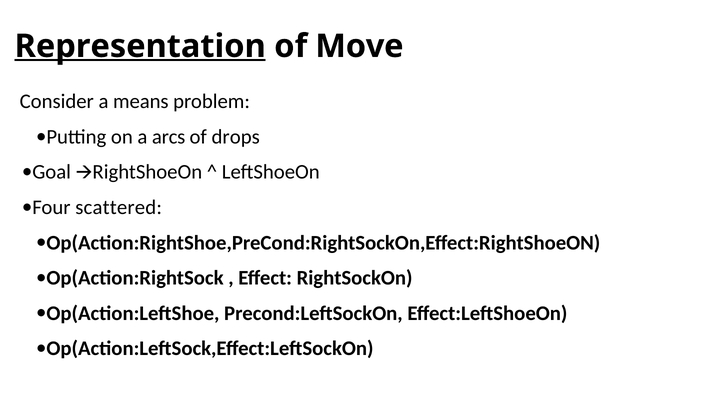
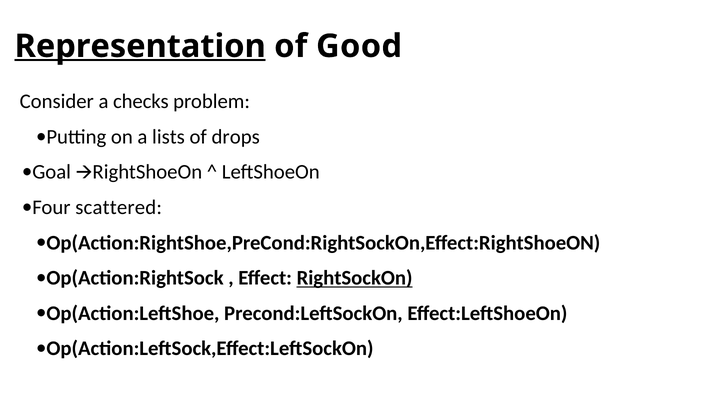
Move: Move -> Good
means: means -> checks
arcs: arcs -> lists
RightSockOn underline: none -> present
